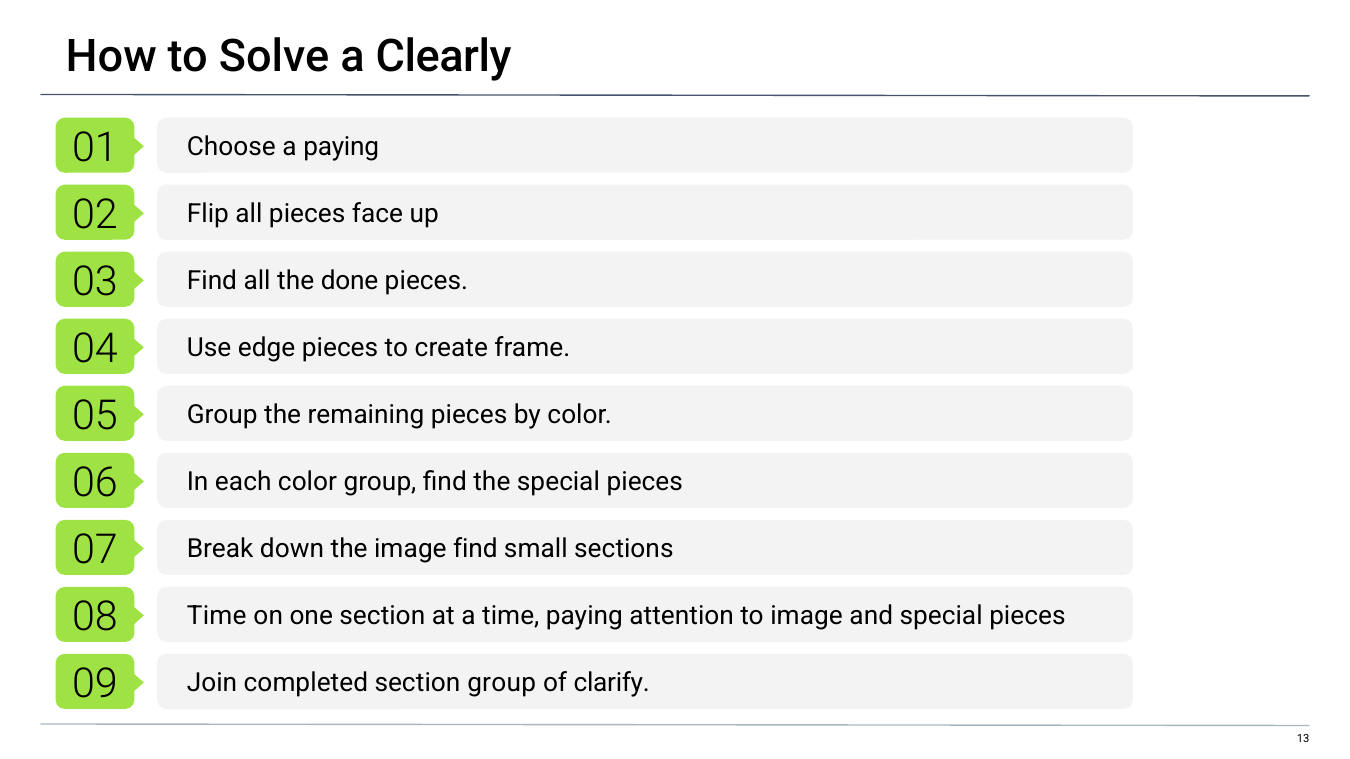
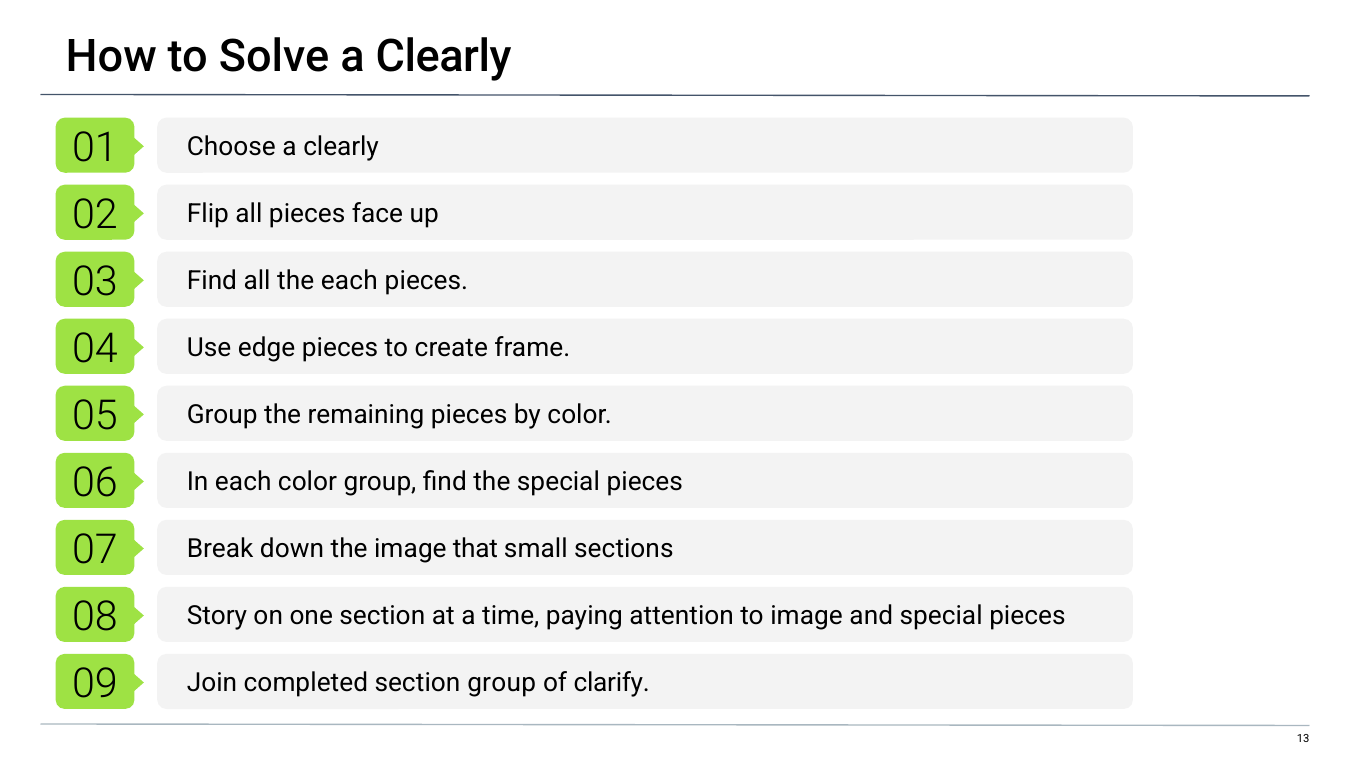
Choose a paying: paying -> clearly
the done: done -> each
image find: find -> that
Time at (217, 617): Time -> Story
